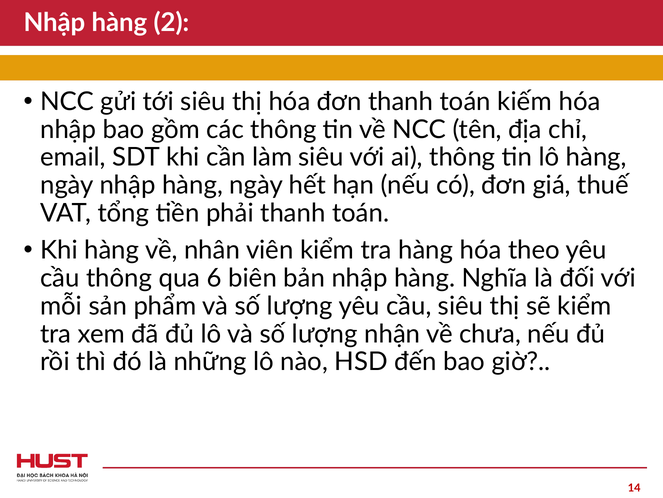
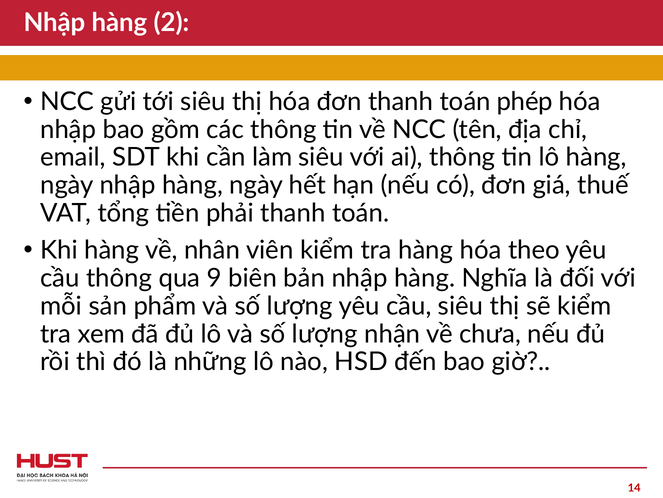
kiếm: kiếm -> phép
6: 6 -> 9
